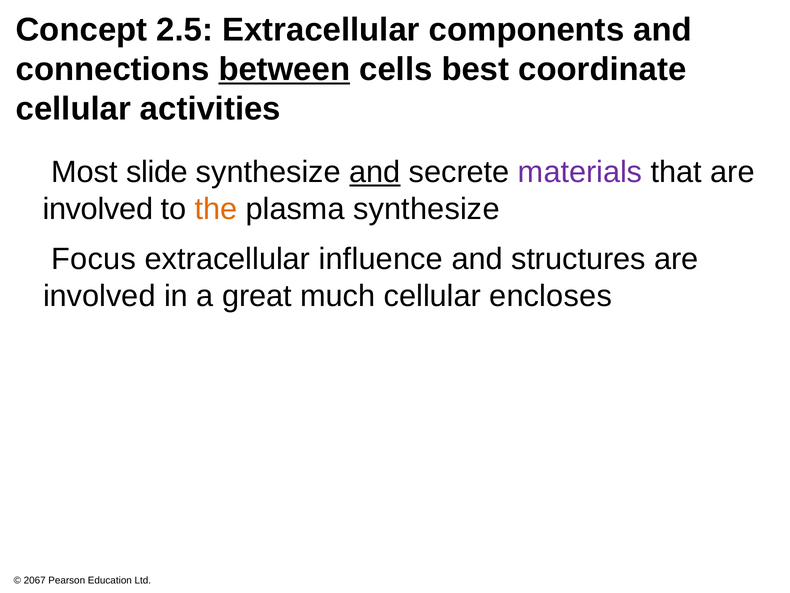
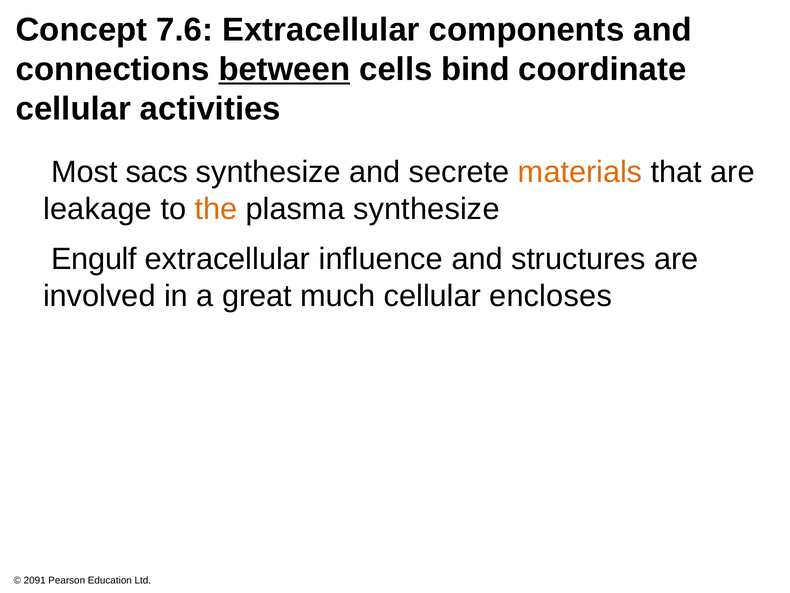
2.5: 2.5 -> 7.6
best: best -> bind
slide: slide -> sacs
and at (375, 172) underline: present -> none
materials colour: purple -> orange
involved at (98, 209): involved -> leakage
Focus: Focus -> Engulf
2067: 2067 -> 2091
